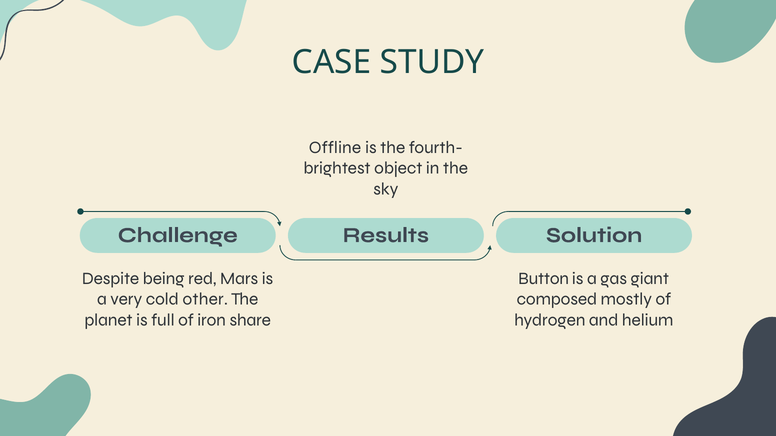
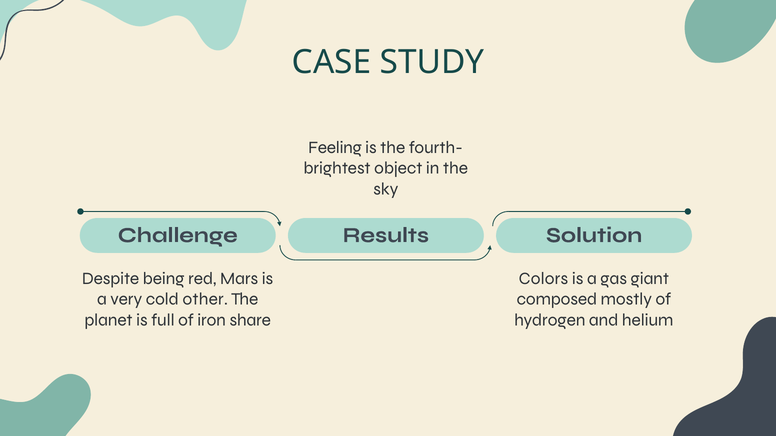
Offline: Offline -> Feeling
Button: Button -> Colors
